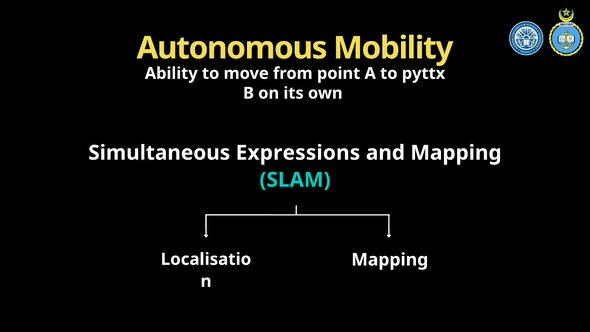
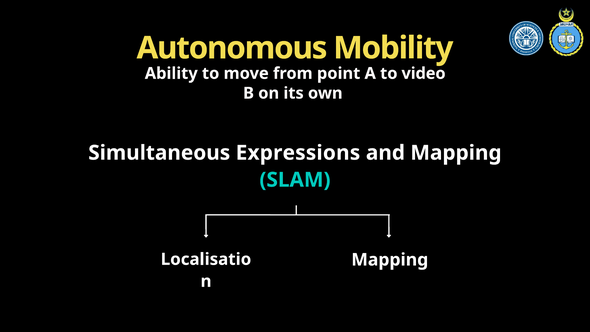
pyttx: pyttx -> video
